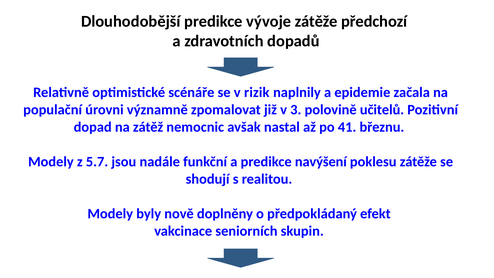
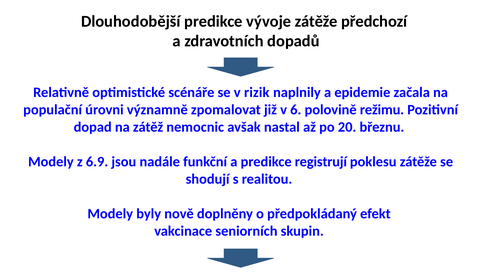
3: 3 -> 6
učitelů: učitelů -> režimu
41: 41 -> 20
5.7: 5.7 -> 6.9
navýšení: navýšení -> registrují
